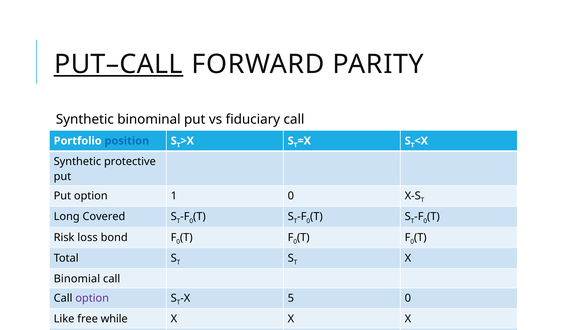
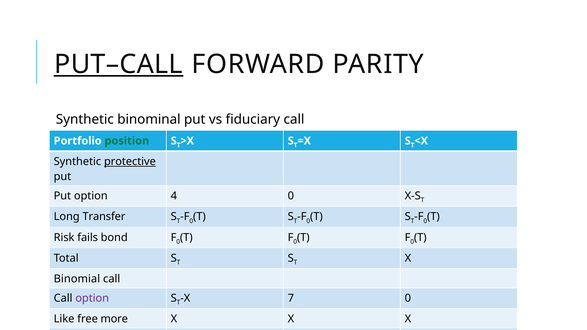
position colour: blue -> green
protective underline: none -> present
1: 1 -> 4
Covered: Covered -> Transfer
loss: loss -> fails
5: 5 -> 7
while: while -> more
